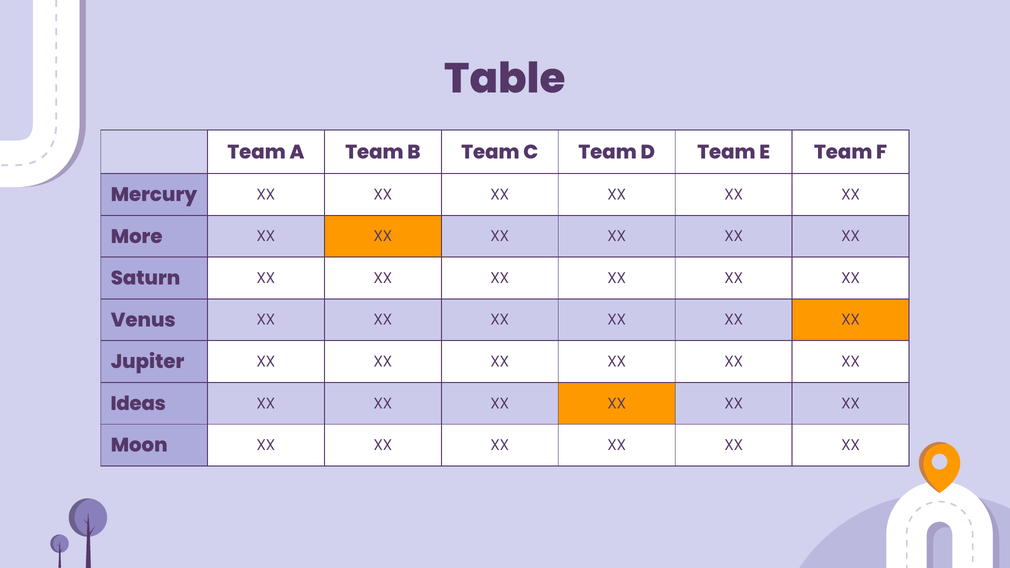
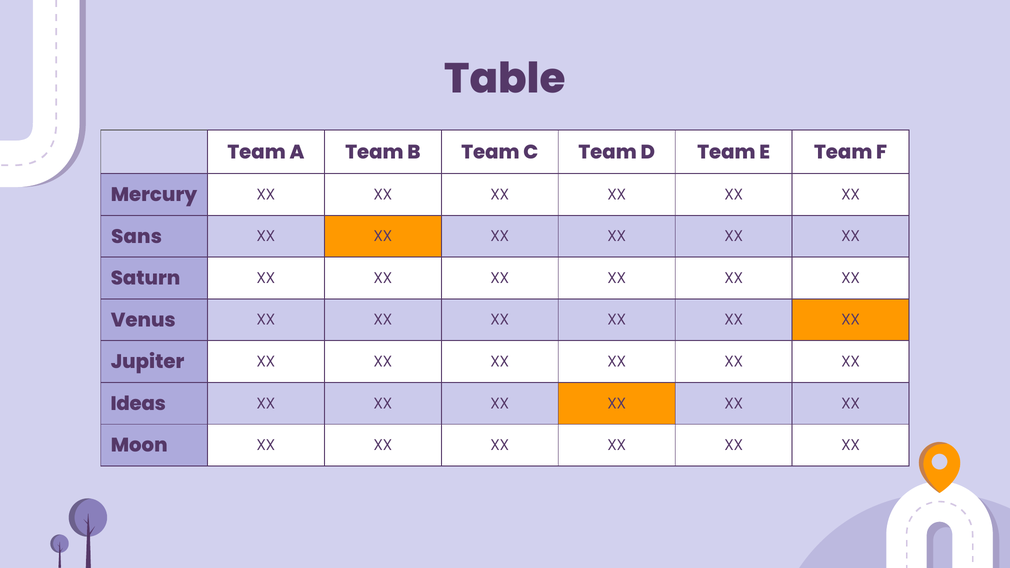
More: More -> Sans
